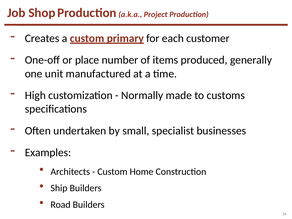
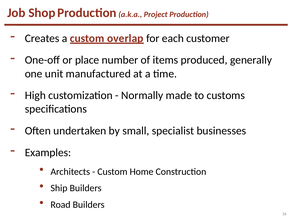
primary: primary -> overlap
